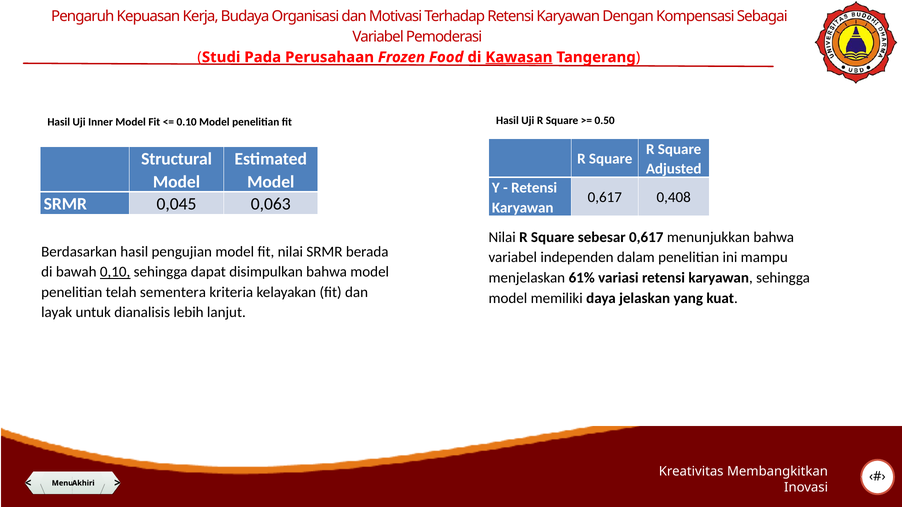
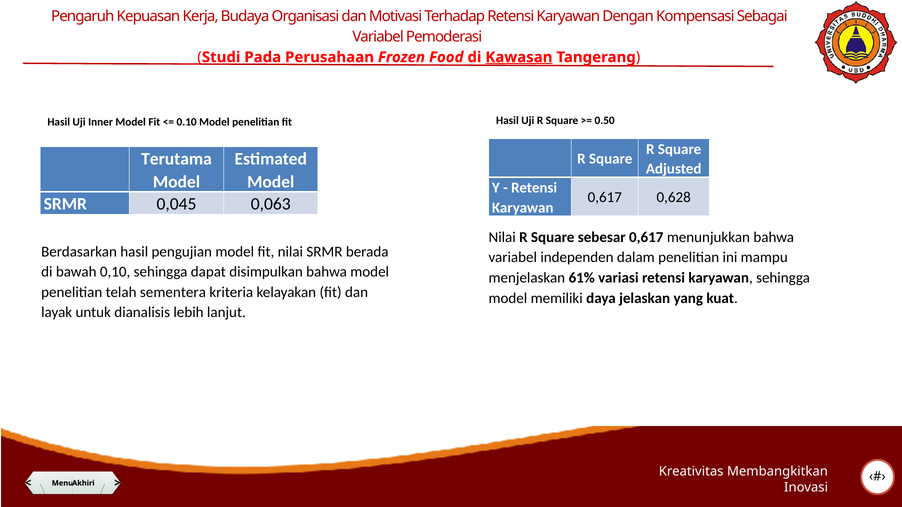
Structural: Structural -> Terutama
0,408: 0,408 -> 0,628
0,10 underline: present -> none
